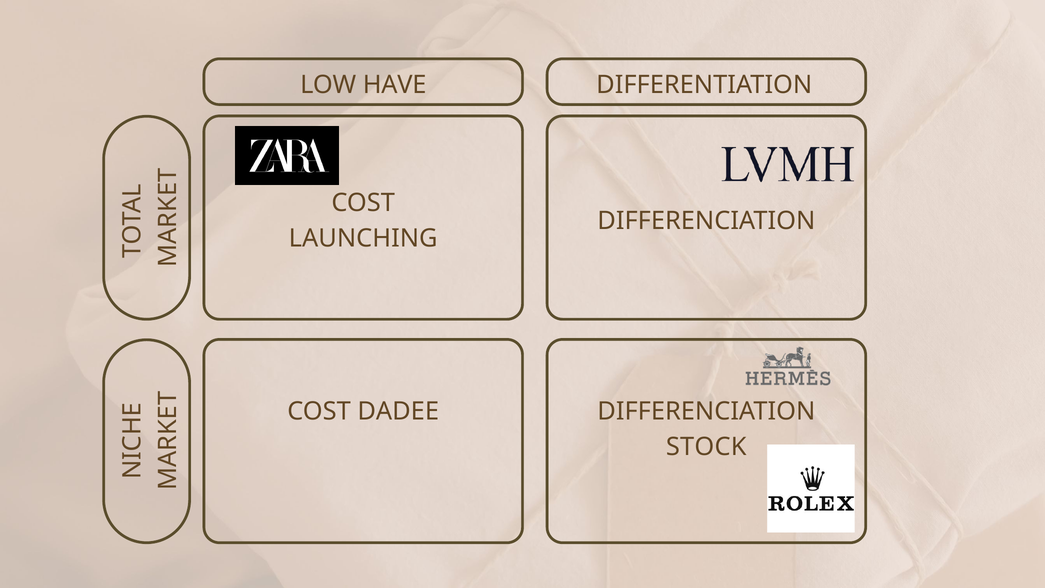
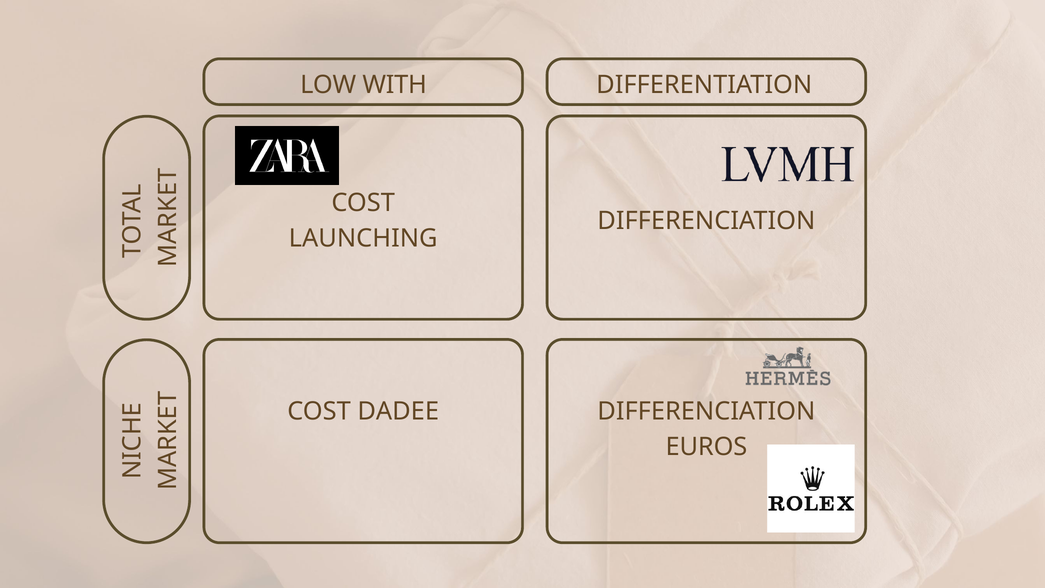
HAVE: HAVE -> WITH
STOCK: STOCK -> EUROS
